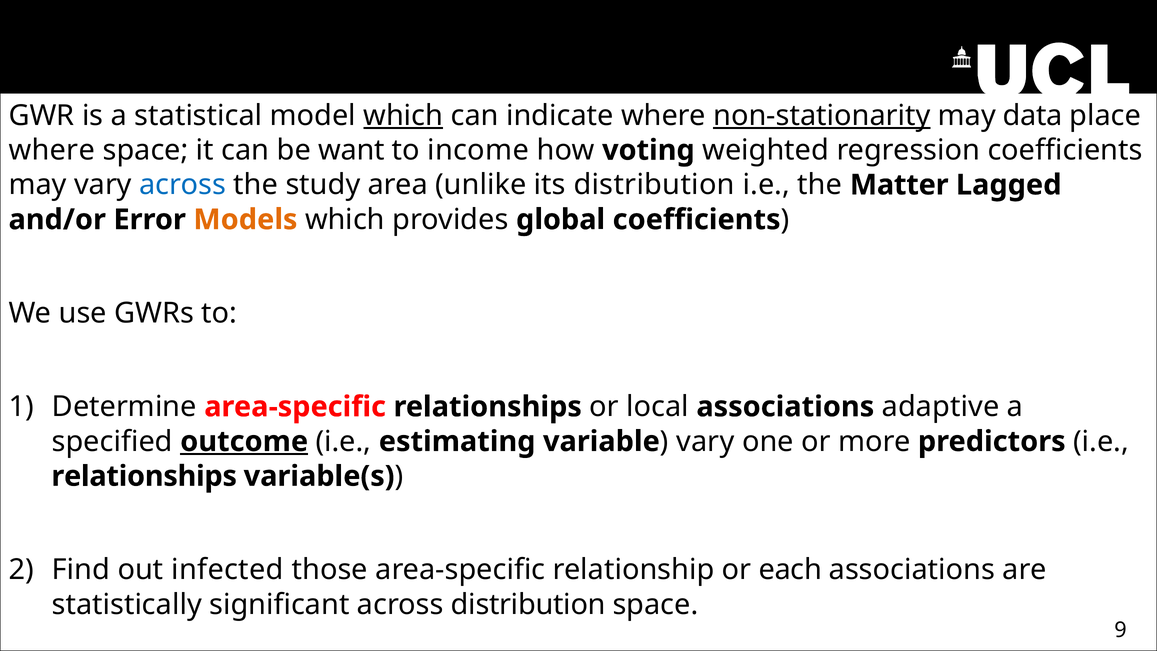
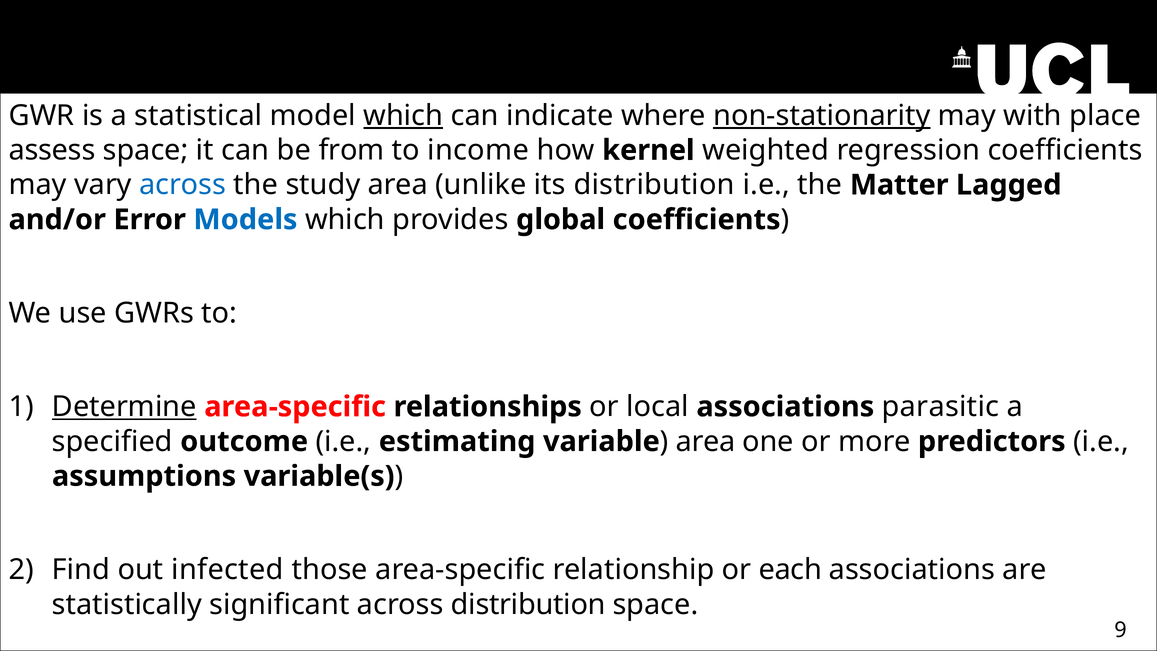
data: data -> with
where at (52, 150): where -> assess
want: want -> from
voting: voting -> kernel
Models colour: orange -> blue
Determine underline: none -> present
adaptive: adaptive -> parasitic
outcome underline: present -> none
vary at (705, 441): vary -> area
relationships at (144, 476): relationships -> assumptions
